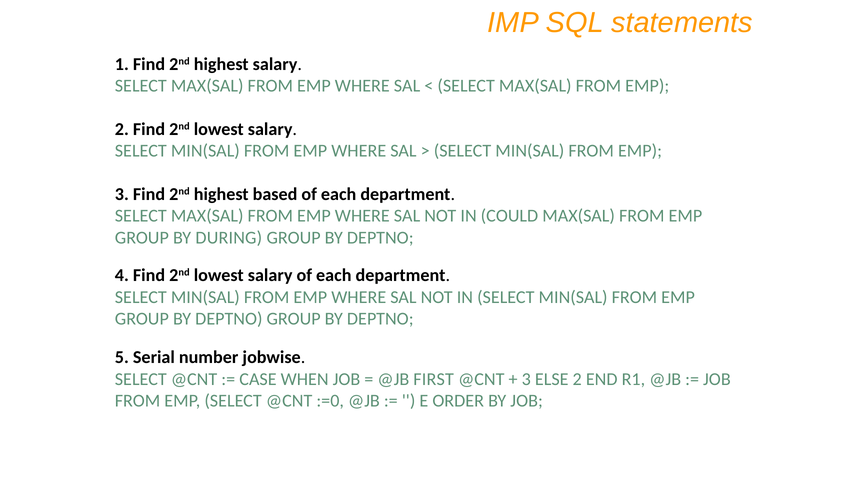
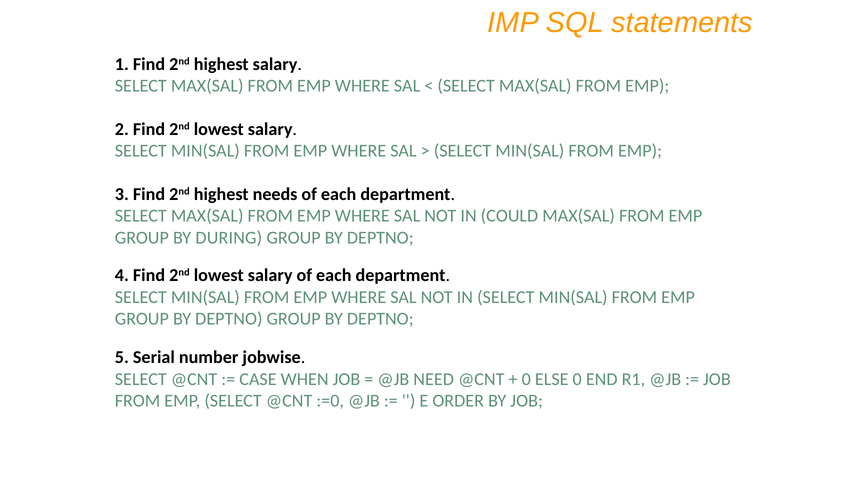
based: based -> needs
FIRST: FIRST -> NEED
3 at (526, 379): 3 -> 0
ELSE 2: 2 -> 0
